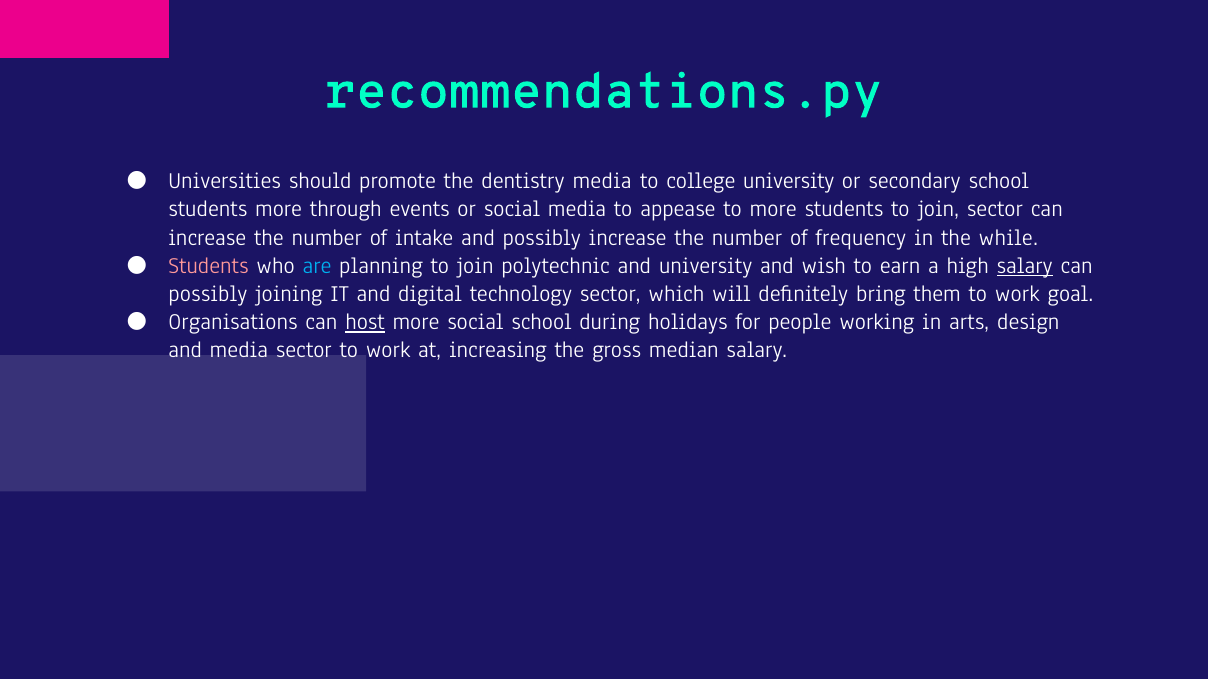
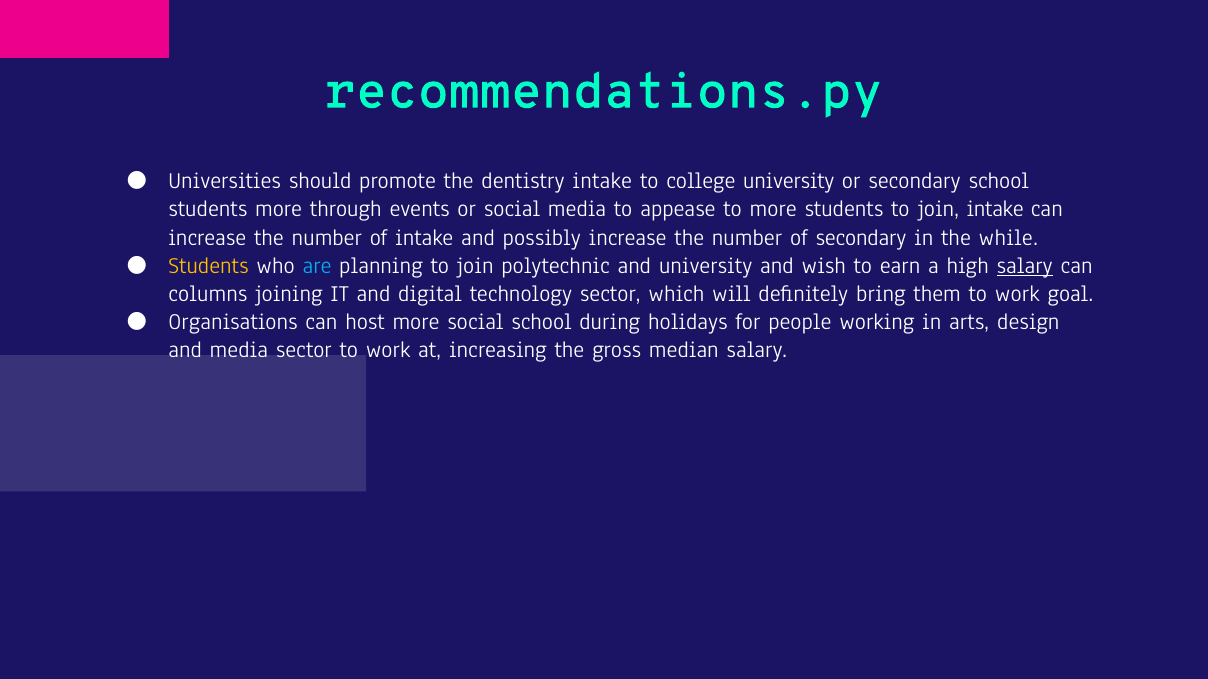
dentistry media: media -> intake
join sector: sector -> intake
of frequency: frequency -> secondary
Students at (208, 266) colour: pink -> yellow
possibly at (208, 294): possibly -> columns
host underline: present -> none
